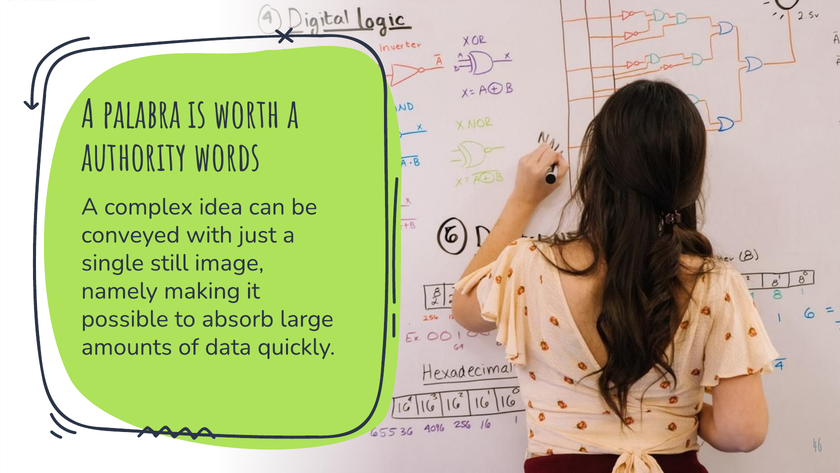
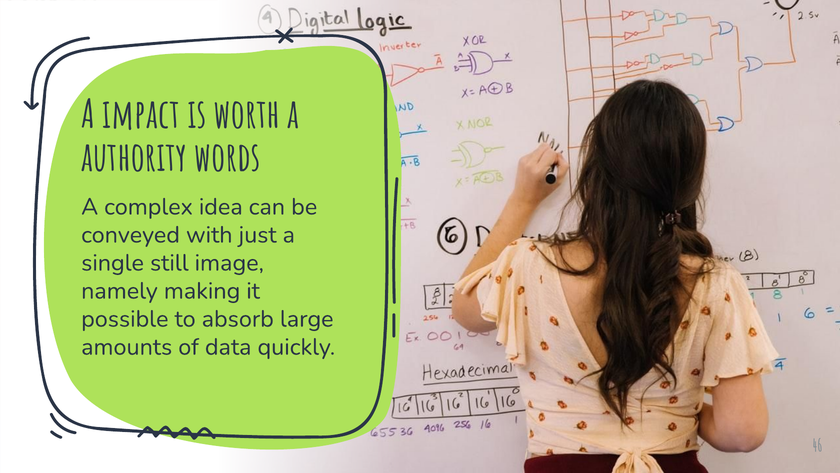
palabra: palabra -> impact
